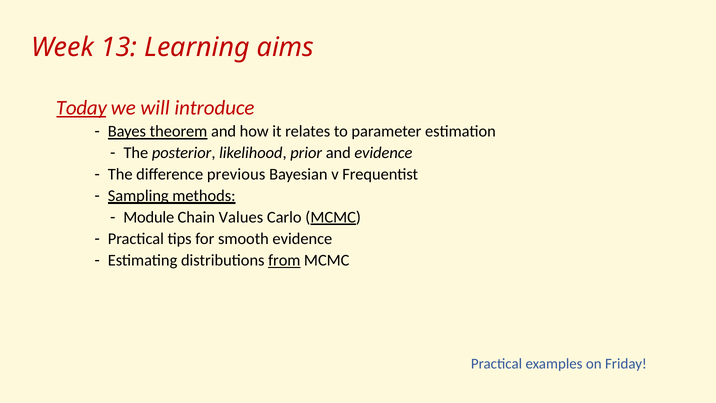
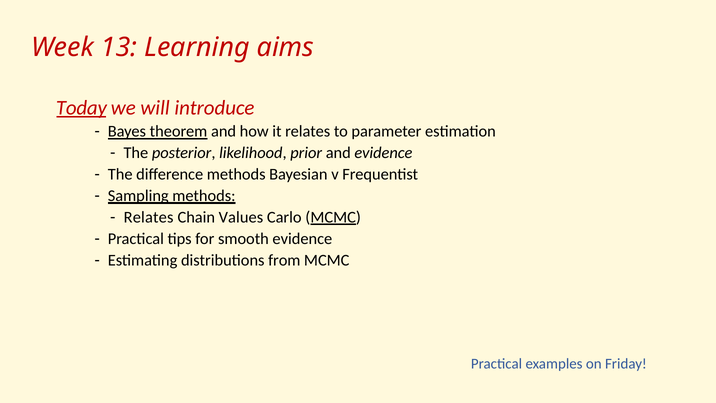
difference previous: previous -> methods
Module at (149, 217): Module -> Relates
from underline: present -> none
